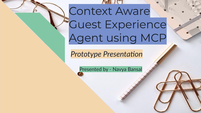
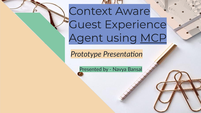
MCP underline: none -> present
